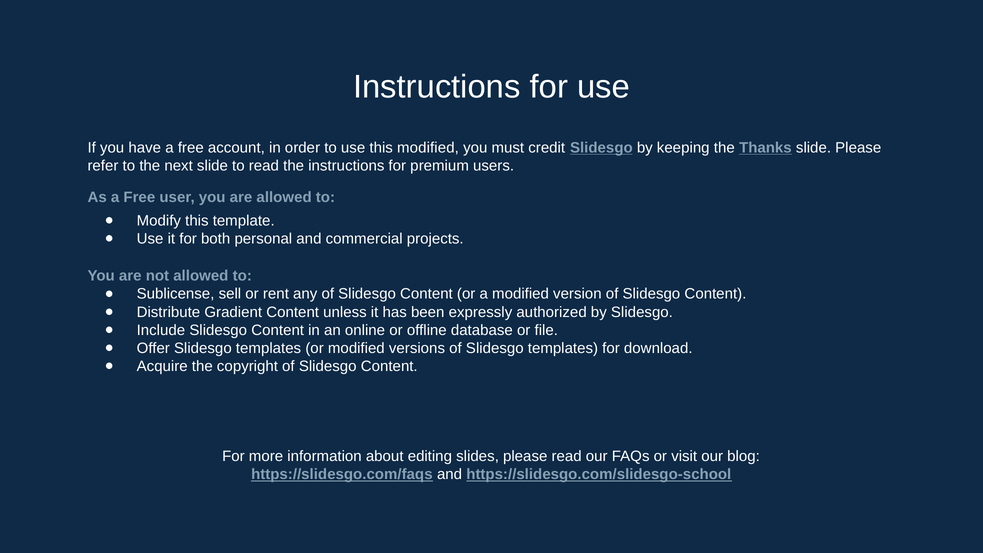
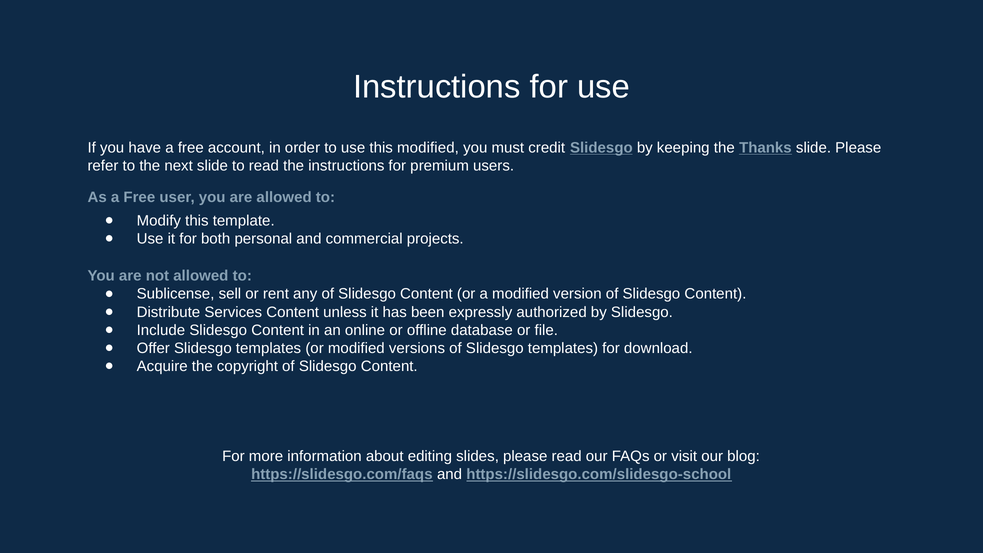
Gradient: Gradient -> Services
